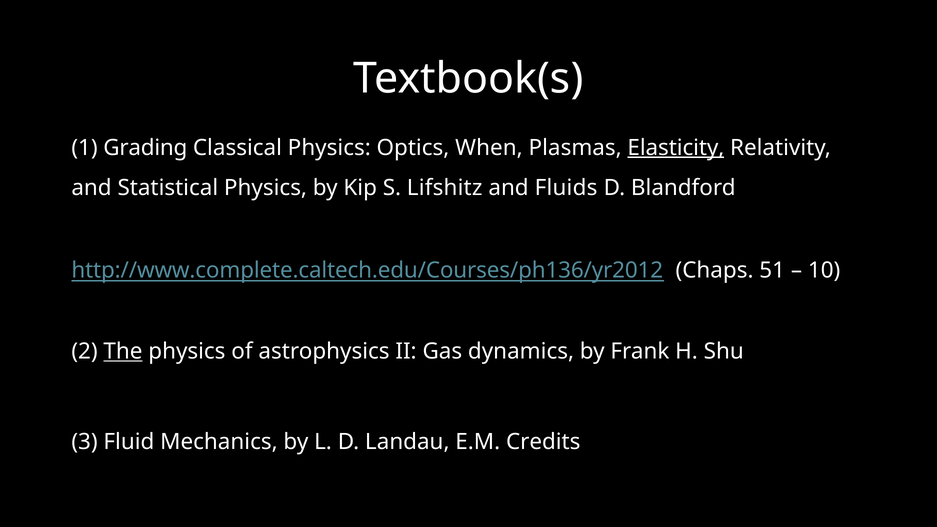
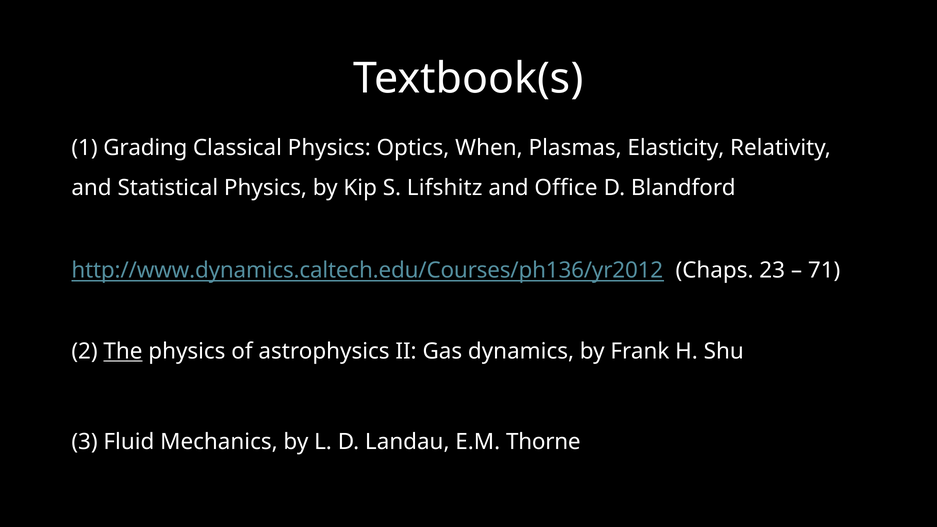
Elasticity underline: present -> none
Fluids: Fluids -> Office
http://www.complete.caltech.edu/Courses/ph136/yr2012: http://www.complete.caltech.edu/Courses/ph136/yr2012 -> http://www.dynamics.caltech.edu/Courses/ph136/yr2012
51: 51 -> 23
10: 10 -> 71
Credits: Credits -> Thorne
